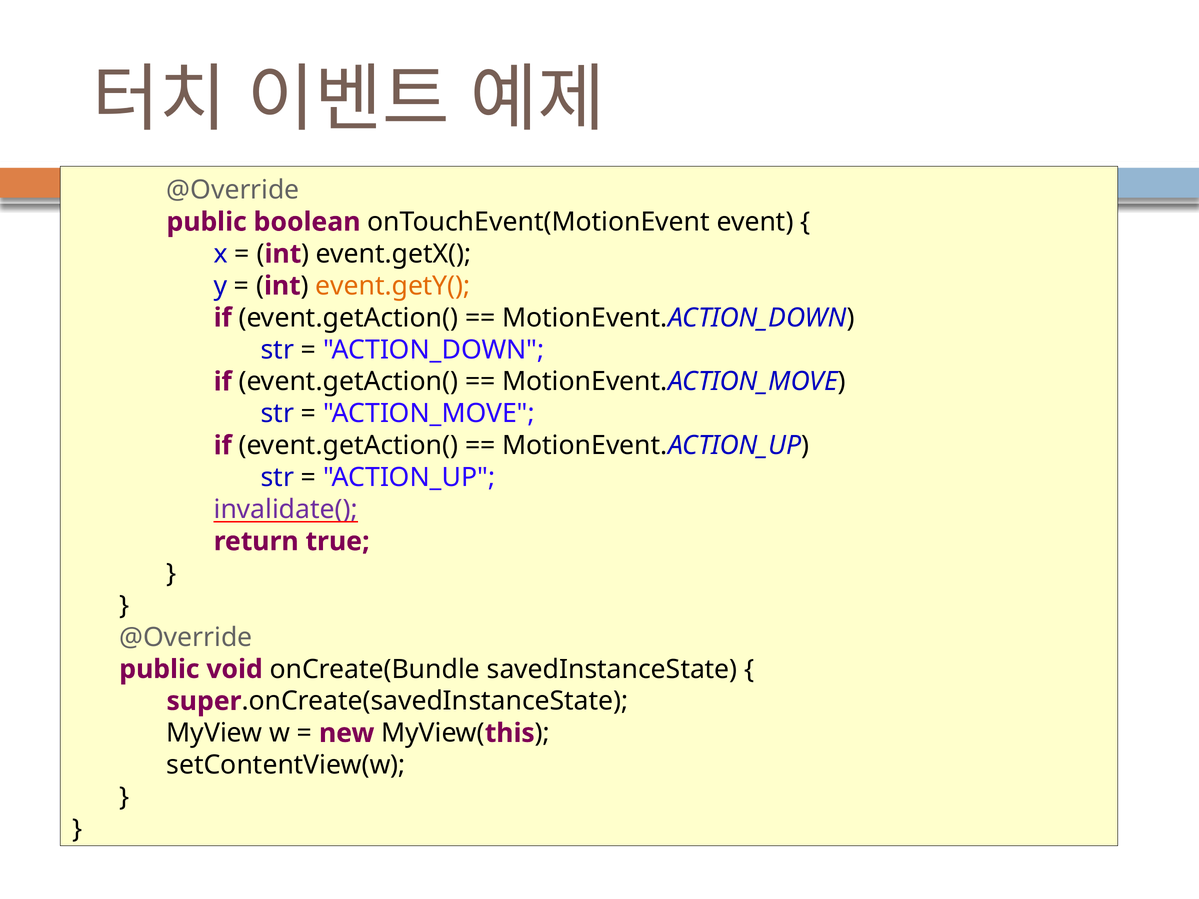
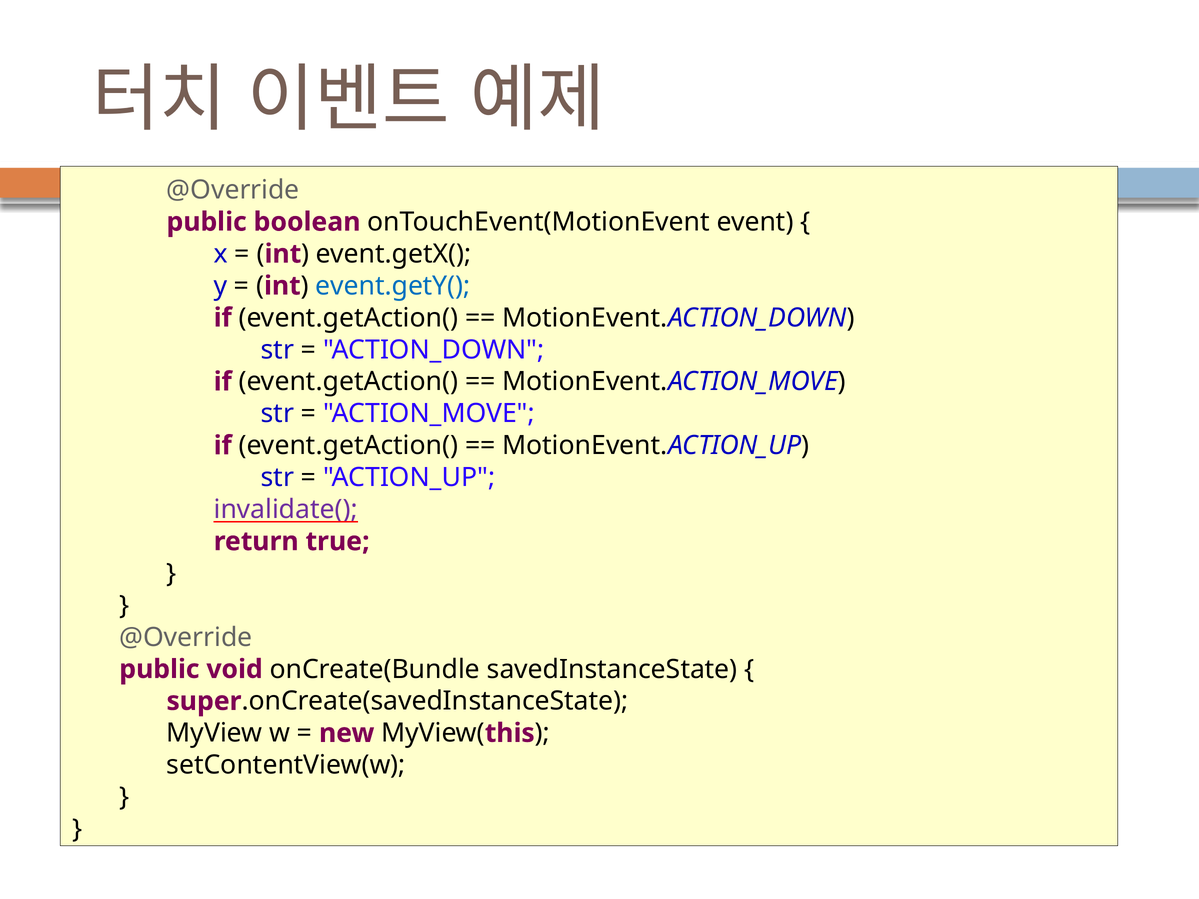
event.getY( colour: orange -> blue
